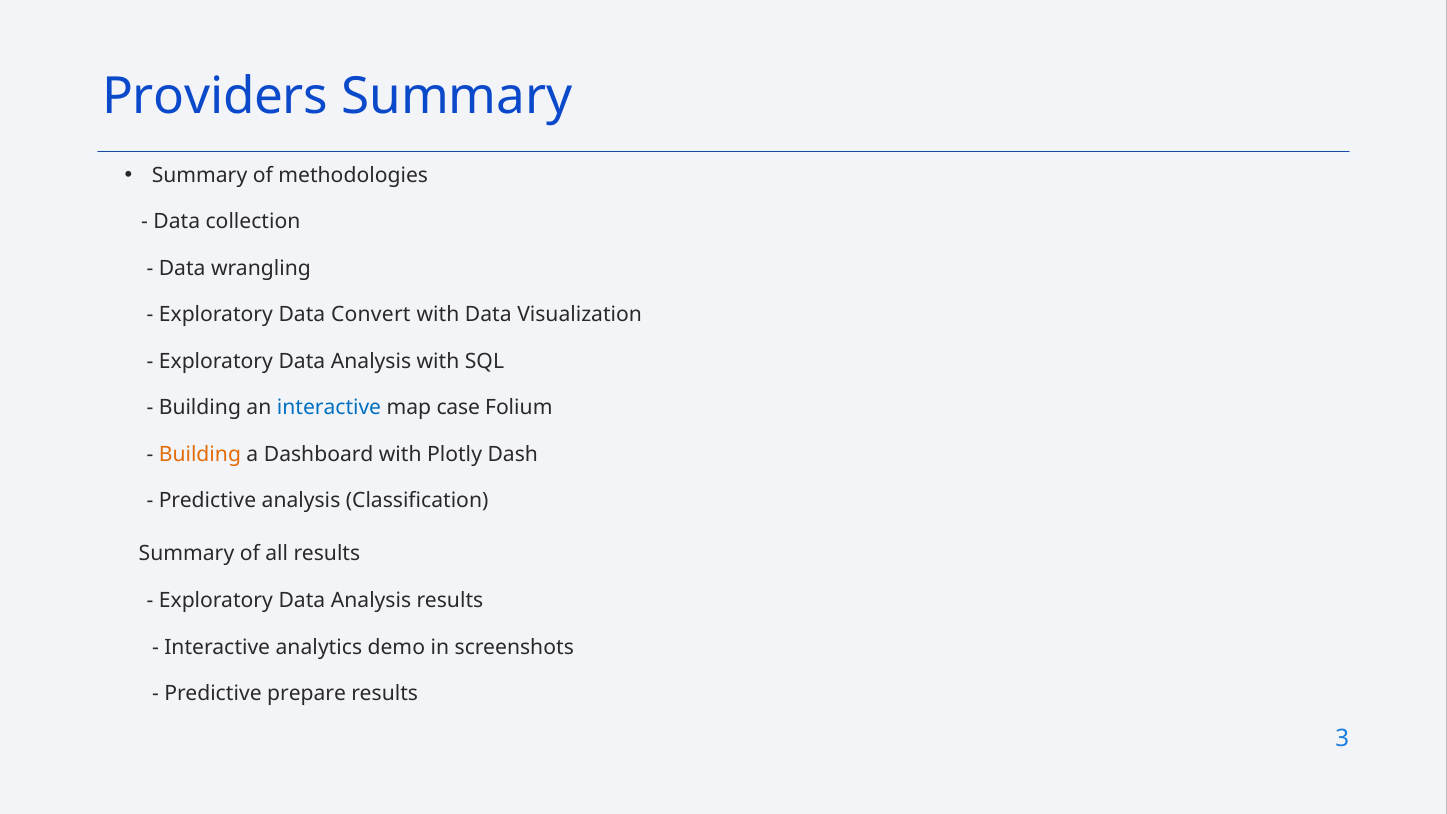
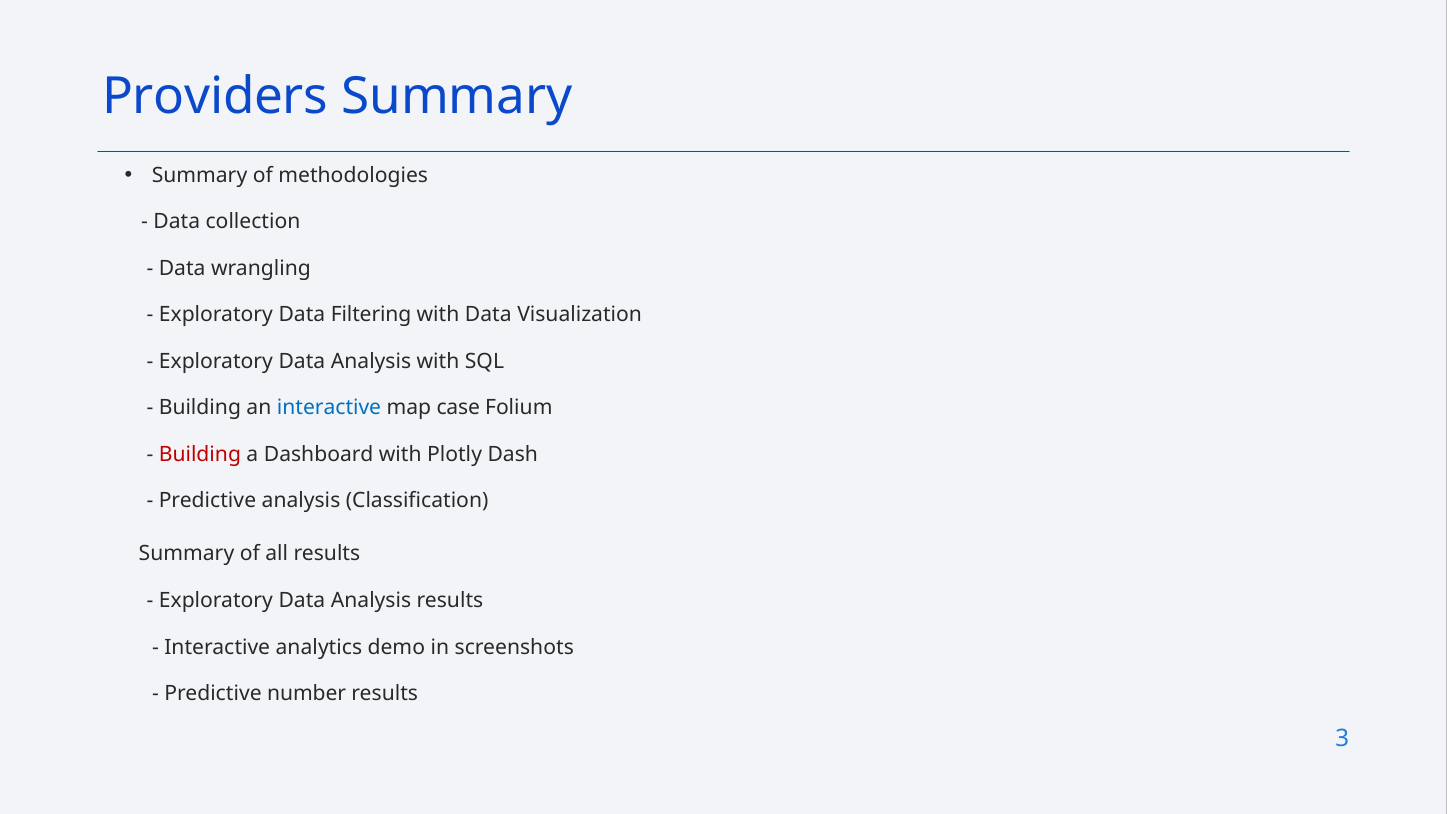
Convert: Convert -> Filtering
Building at (200, 454) colour: orange -> red
prepare: prepare -> number
